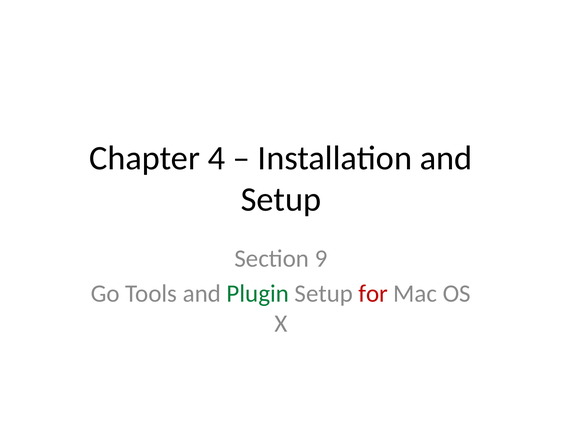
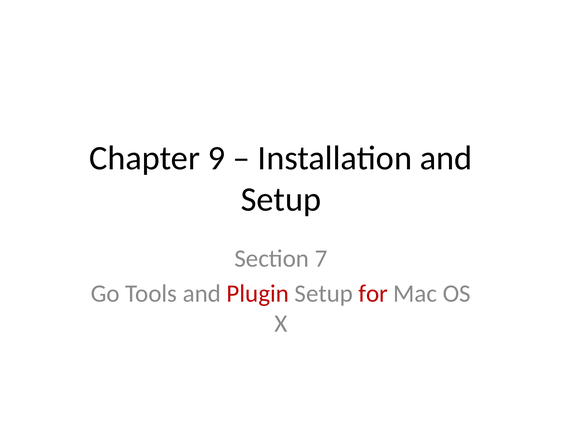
4: 4 -> 9
9: 9 -> 7
Plugin colour: green -> red
